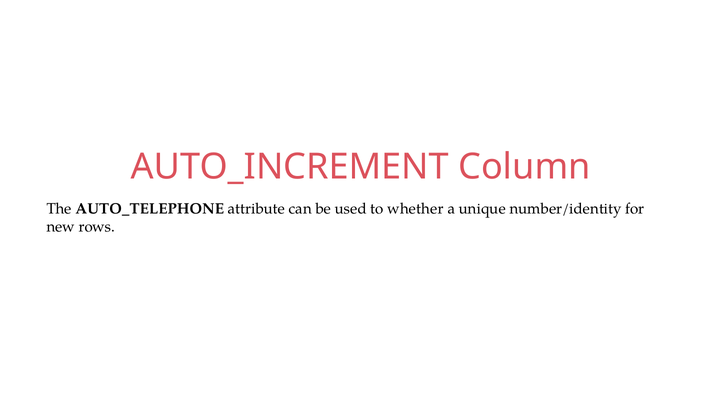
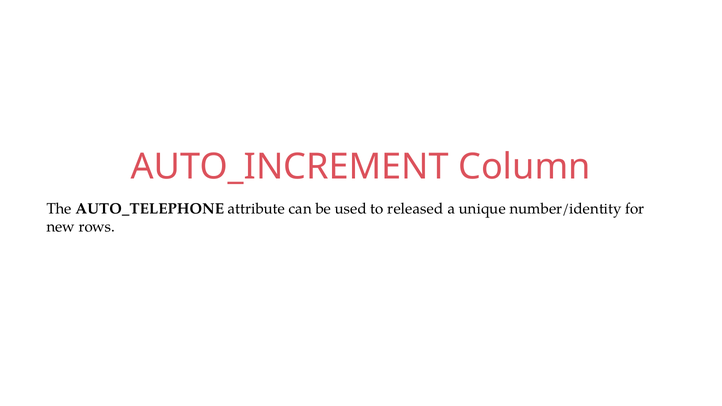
whether: whether -> released
